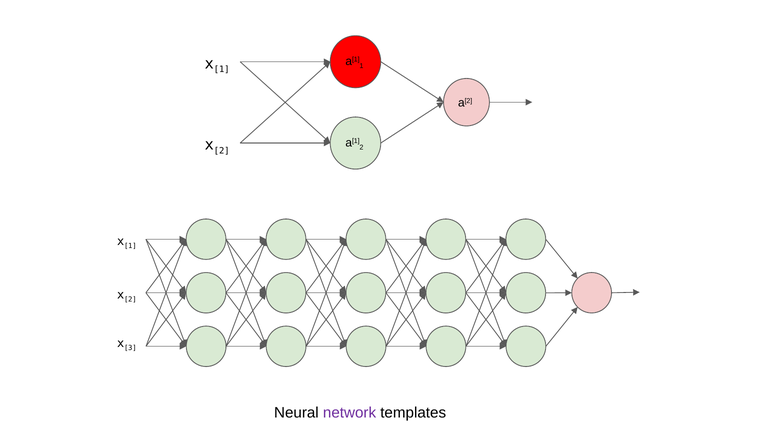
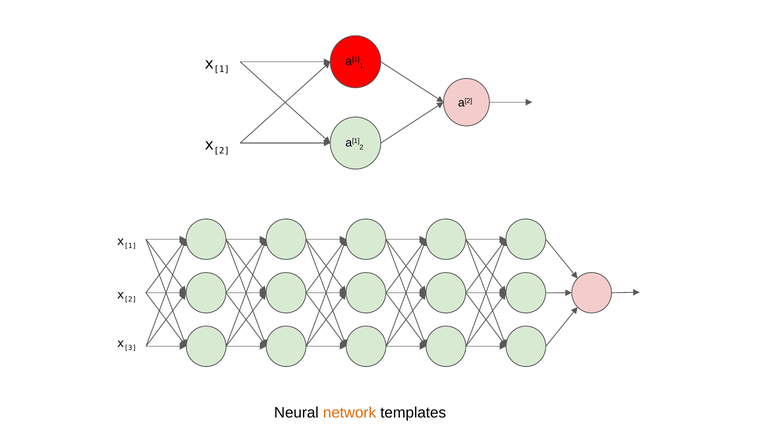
network colour: purple -> orange
